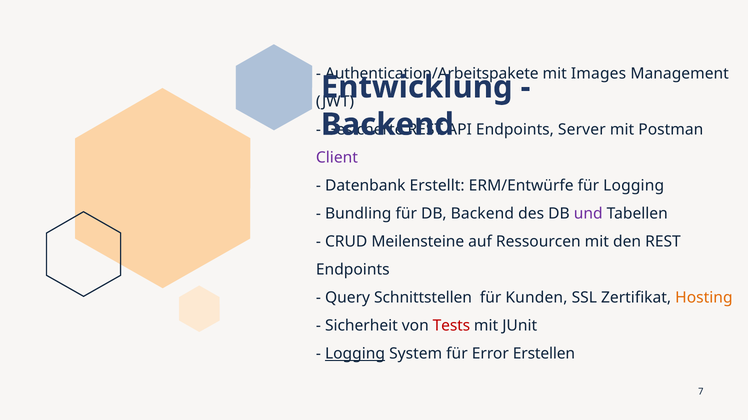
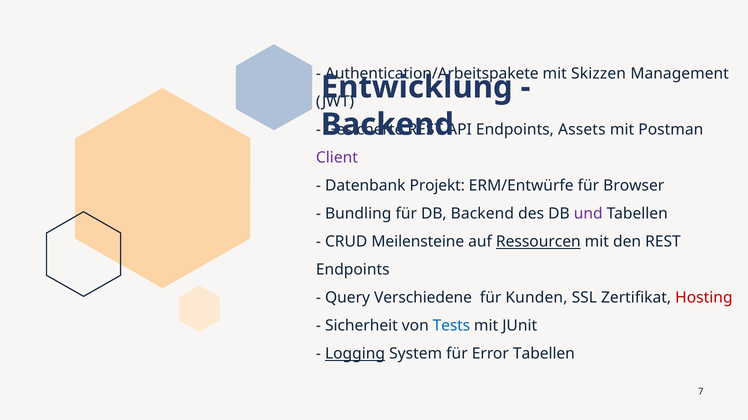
Images: Images -> Skizzen
Server: Server -> Assets
Erstellt: Erstellt -> Projekt
für Logging: Logging -> Browser
Ressourcen underline: none -> present
Schnittstellen: Schnittstellen -> Verschiedene
Hosting colour: orange -> red
Tests colour: red -> blue
Error Erstellen: Erstellen -> Tabellen
